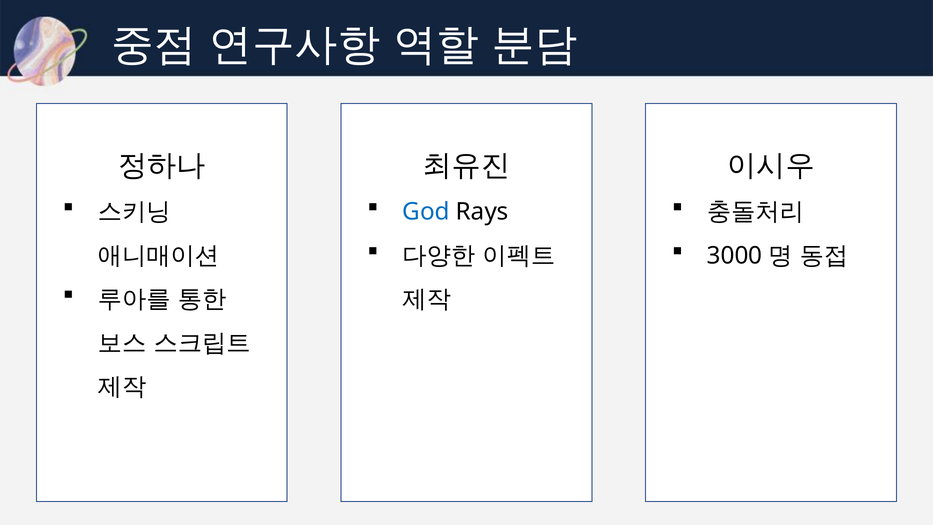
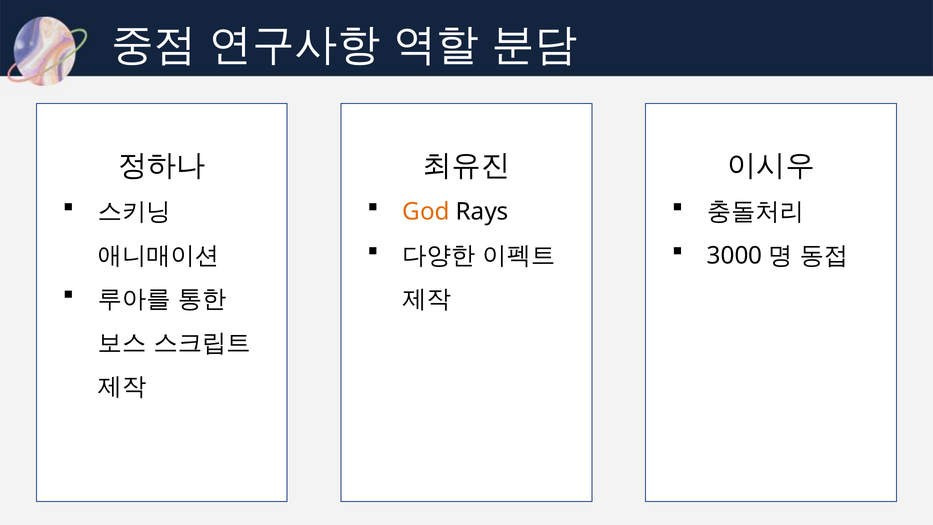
God colour: blue -> orange
